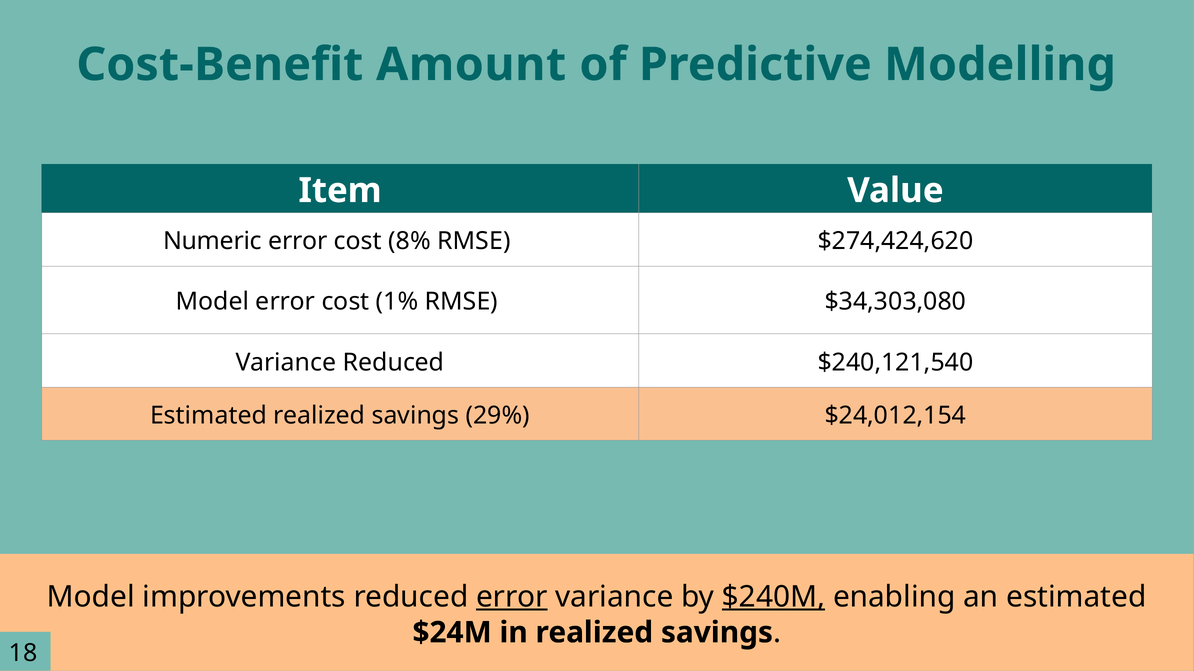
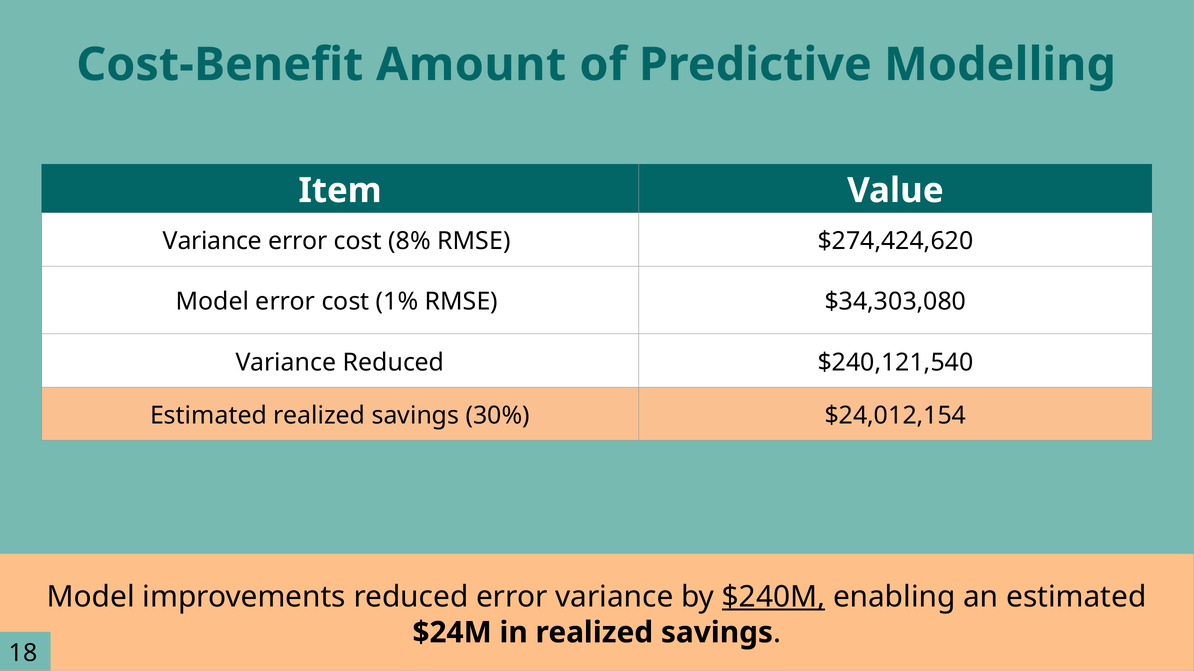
Numeric at (212, 242): Numeric -> Variance
29%: 29% -> 30%
error at (512, 597) underline: present -> none
